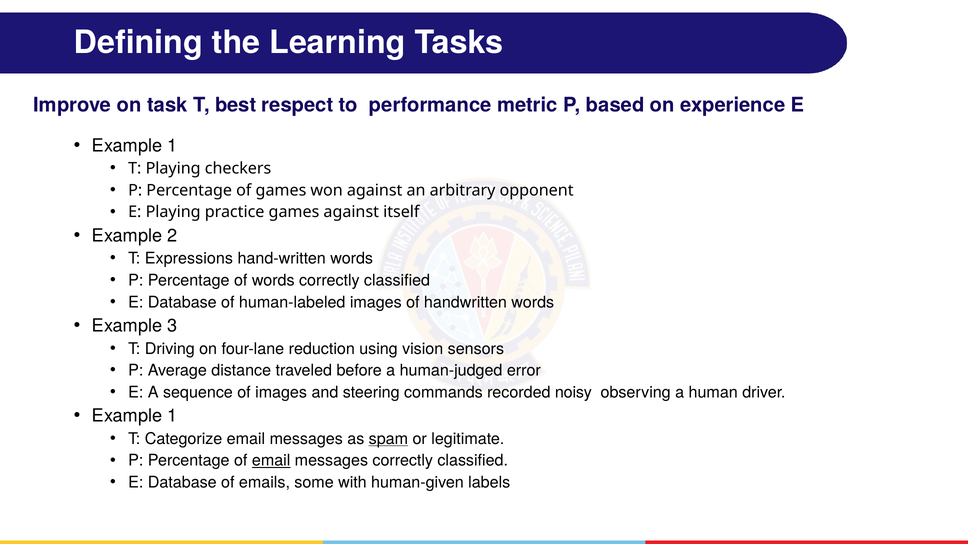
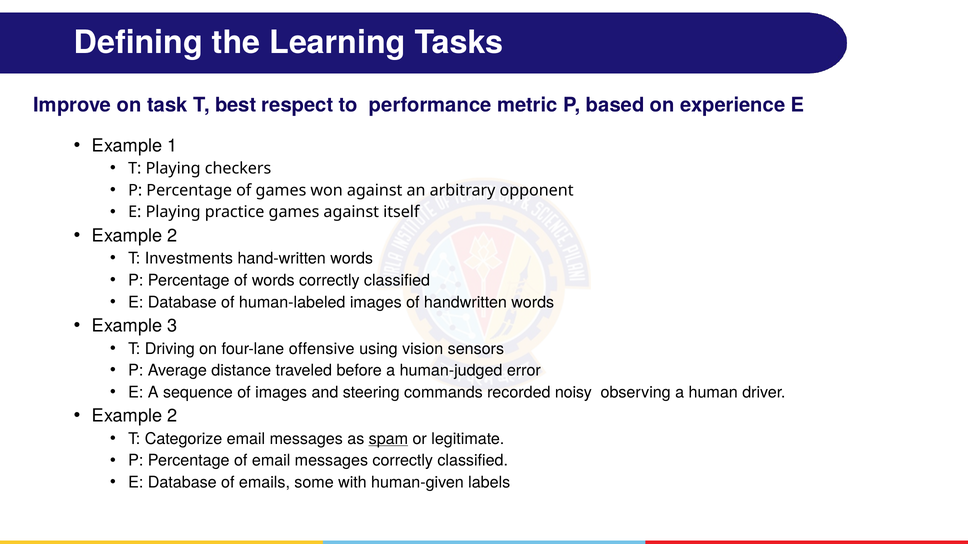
Expressions: Expressions -> Investments
reduction: reduction -> offensive
1 at (172, 416): 1 -> 2
email at (271, 461) underline: present -> none
